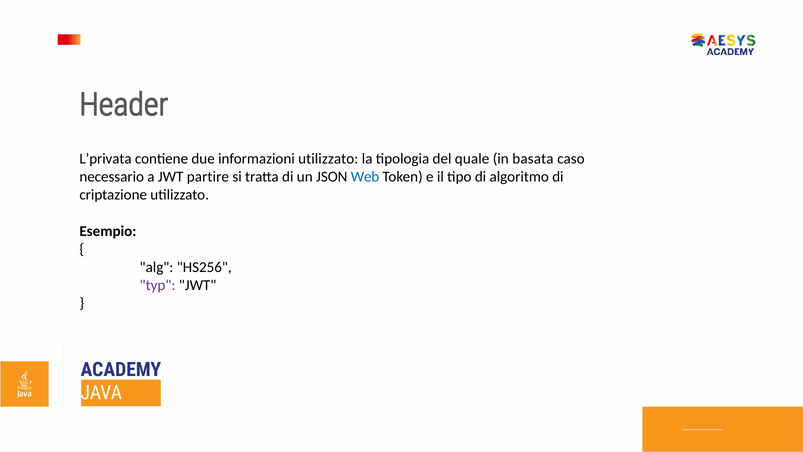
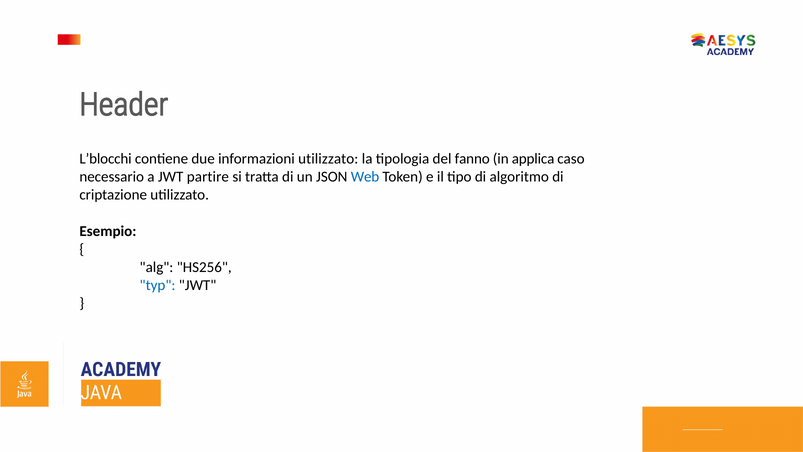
L’privata: L’privata -> L’blocchi
quale: quale -> fanno
basata: basata -> applica
typ colour: purple -> blue
